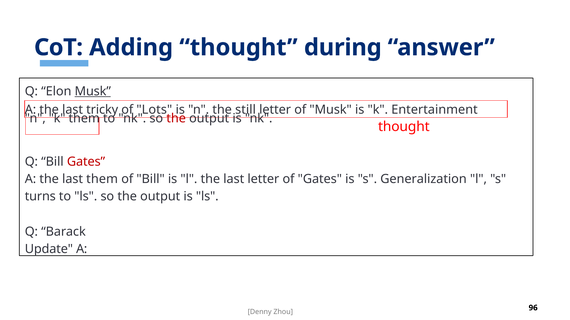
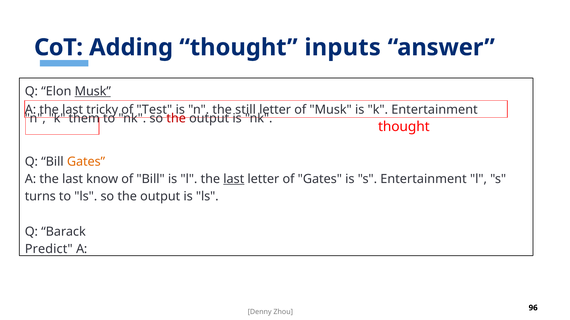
during: during -> inputs
Lots: Lots -> Test
Gates at (86, 162) colour: red -> orange
last them: them -> know
last at (234, 179) underline: none -> present
s Generalization: Generalization -> Entertainment
Update: Update -> Predict
